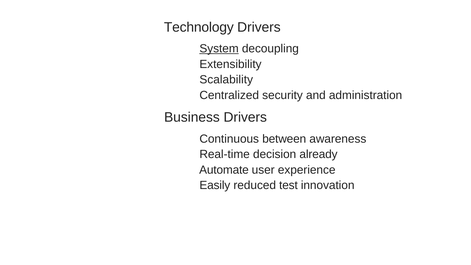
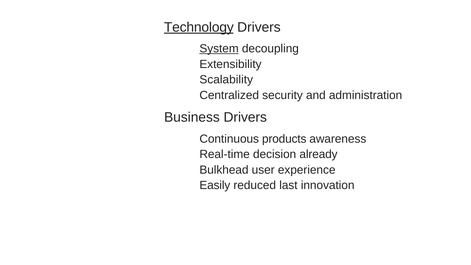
Technology underline: none -> present
between: between -> products
Automate: Automate -> Bulkhead
test: test -> last
